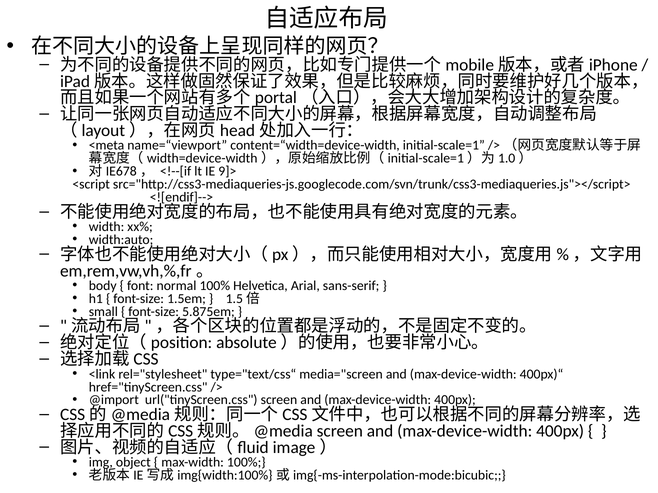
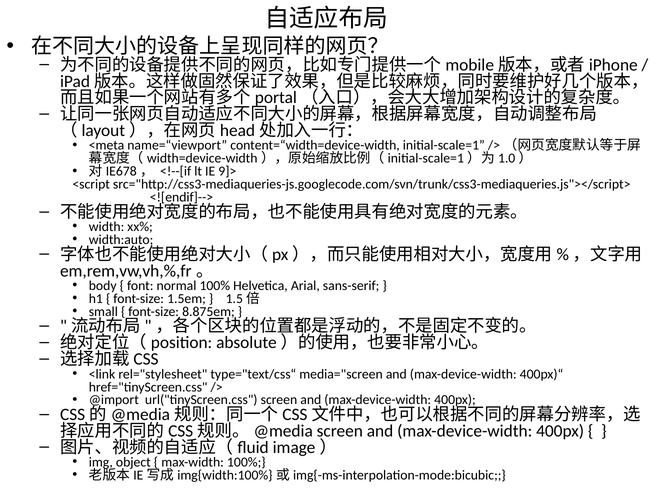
5.875em: 5.875em -> 8.875em
